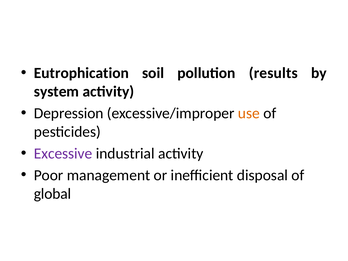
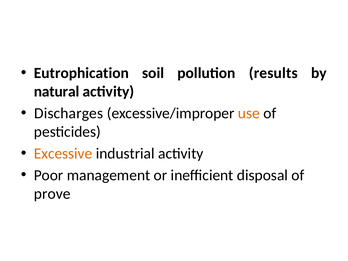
system: system -> natural
Depression: Depression -> Discharges
Excessive colour: purple -> orange
global: global -> prove
